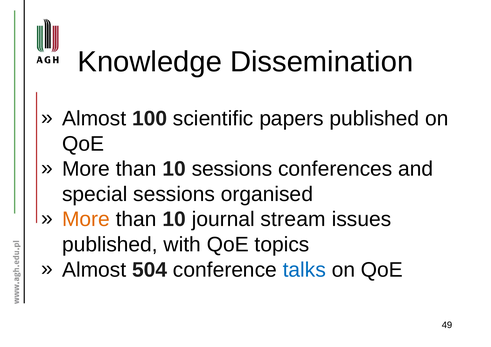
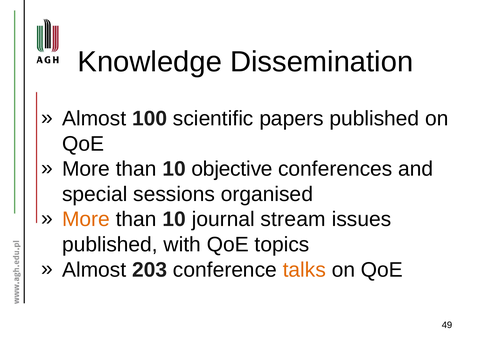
10 sessions: sessions -> objective
504: 504 -> 203
talks colour: blue -> orange
